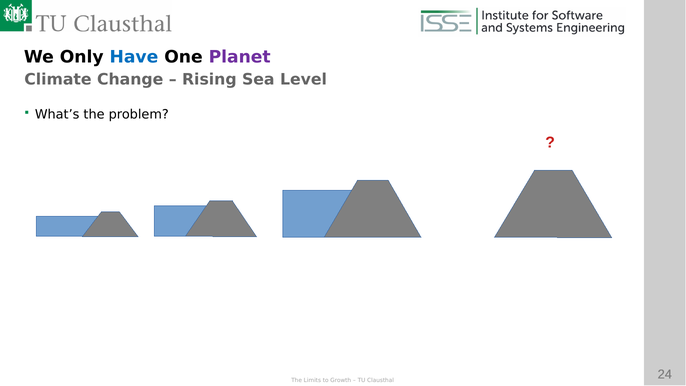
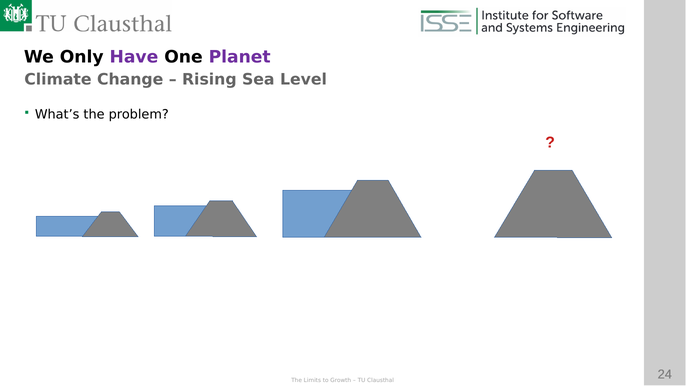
Have colour: blue -> purple
